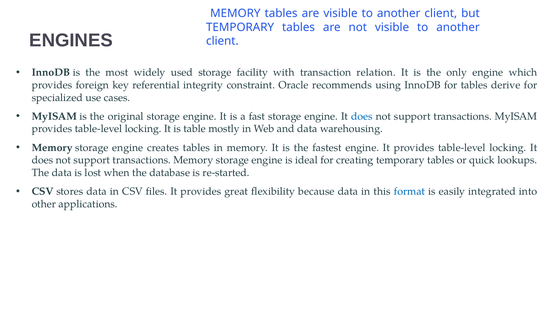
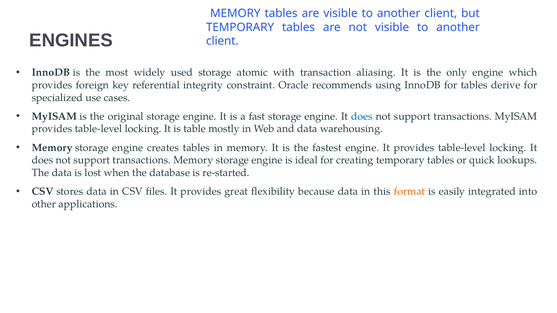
facility: facility -> atomic
relation: relation -> aliasing
format colour: blue -> orange
